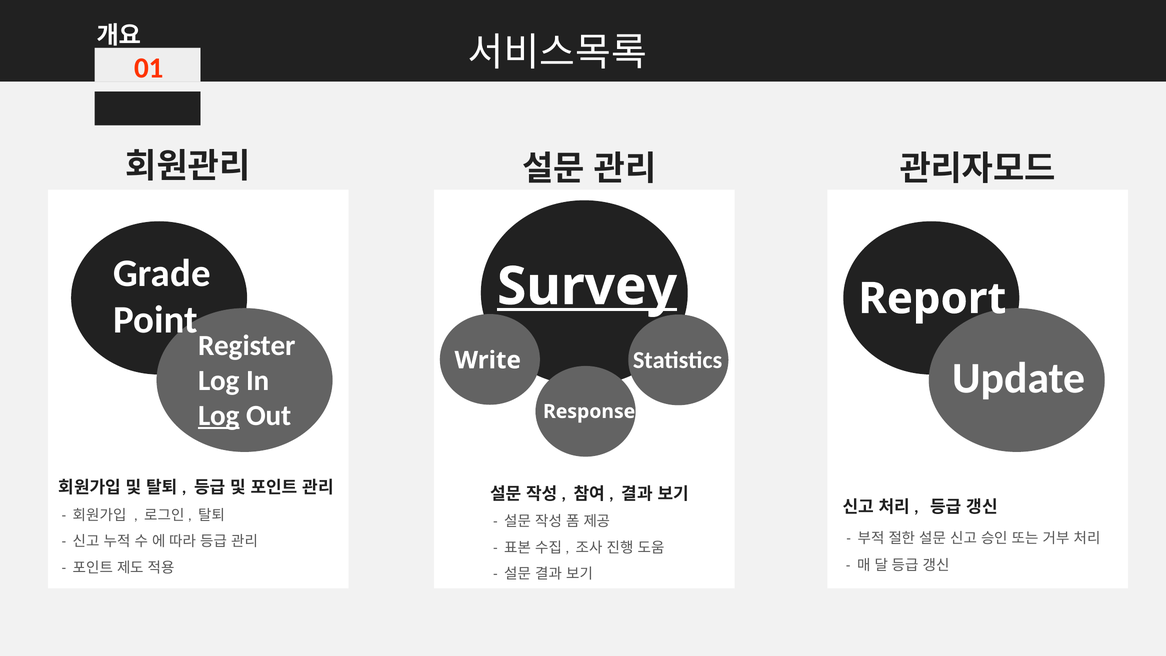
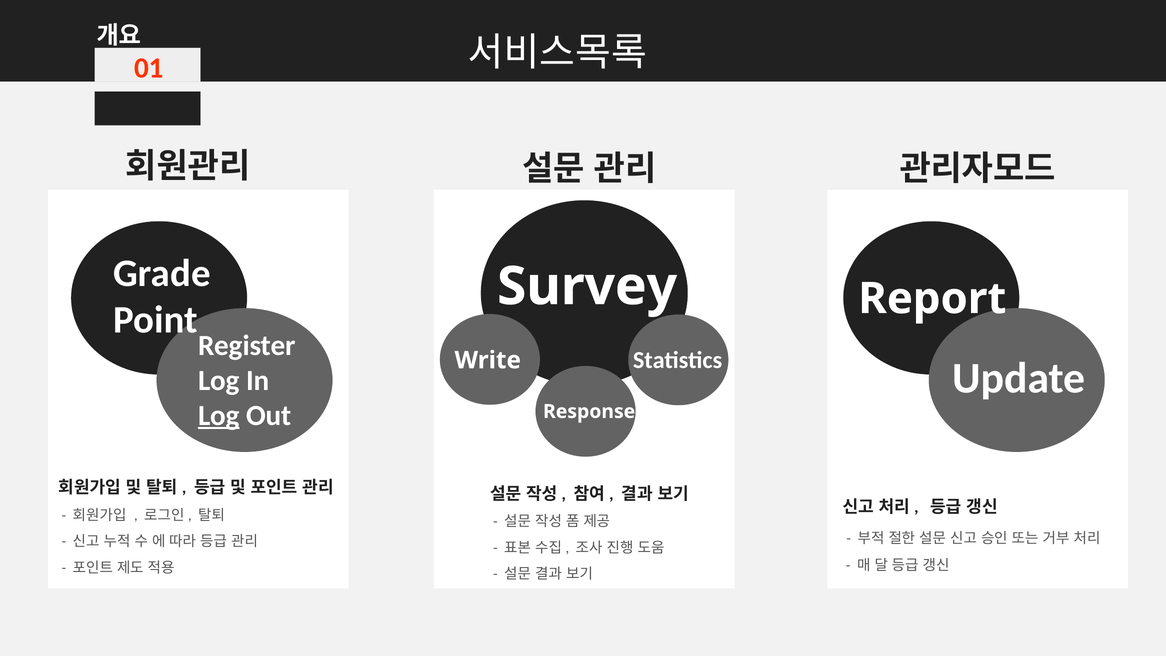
Survey underline: present -> none
